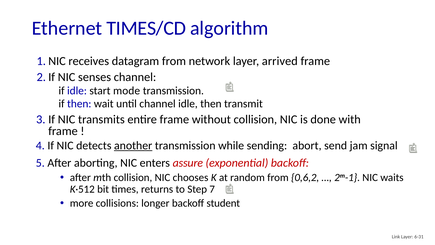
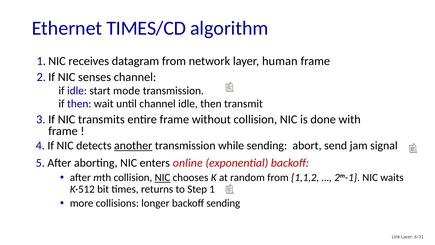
arrived: arrived -> human
assure: assure -> online
NIC at (162, 177) underline: none -> present
0,6,2: 0,6,2 -> 1,1,2
7: 7 -> 1
backoff student: student -> sending
